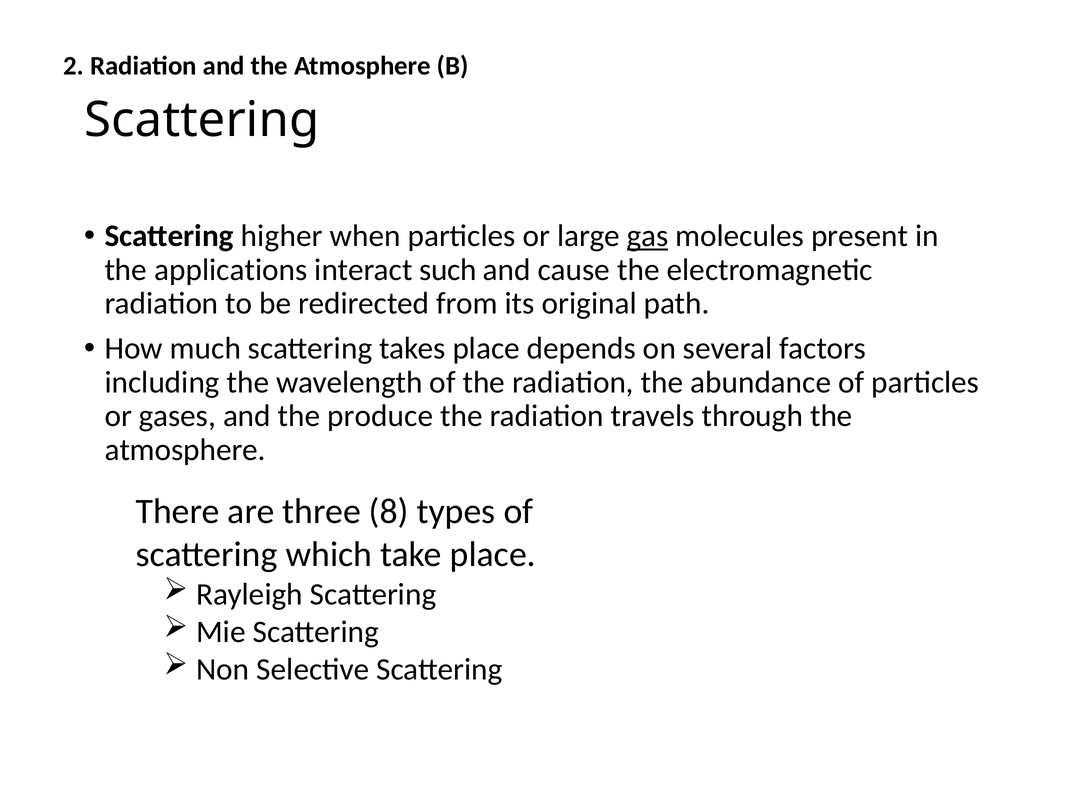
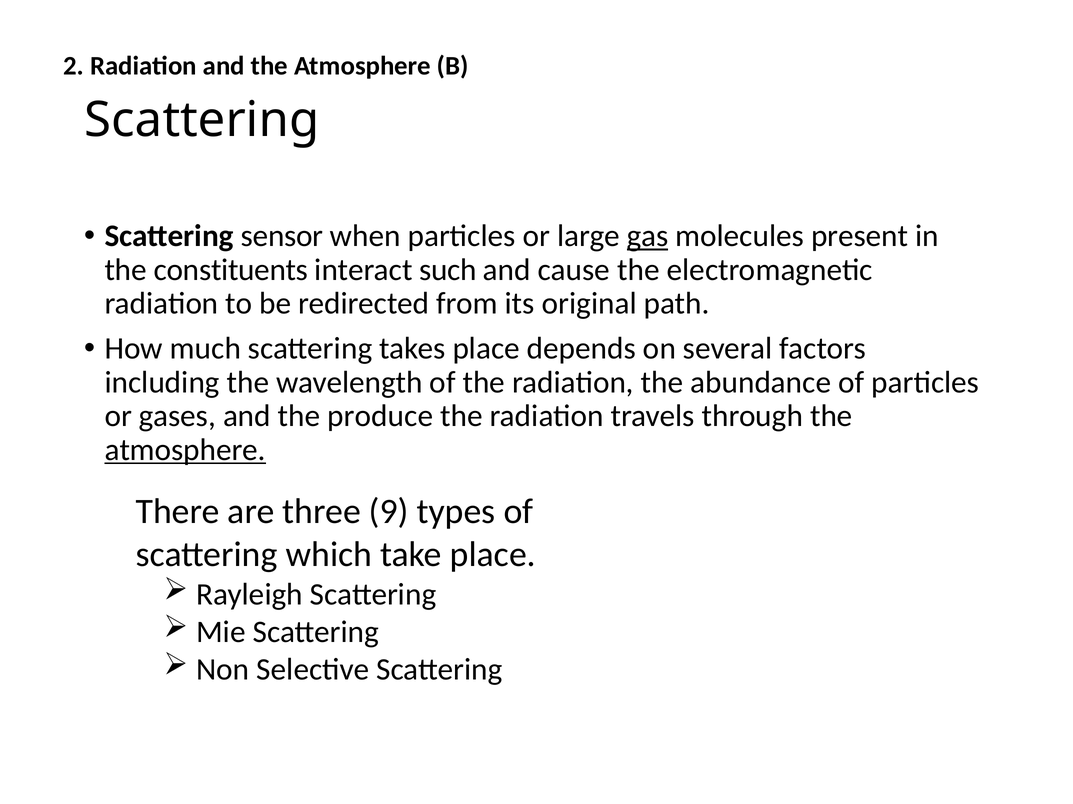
higher: higher -> sensor
applications: applications -> constituents
atmosphere at (185, 450) underline: none -> present
8: 8 -> 9
